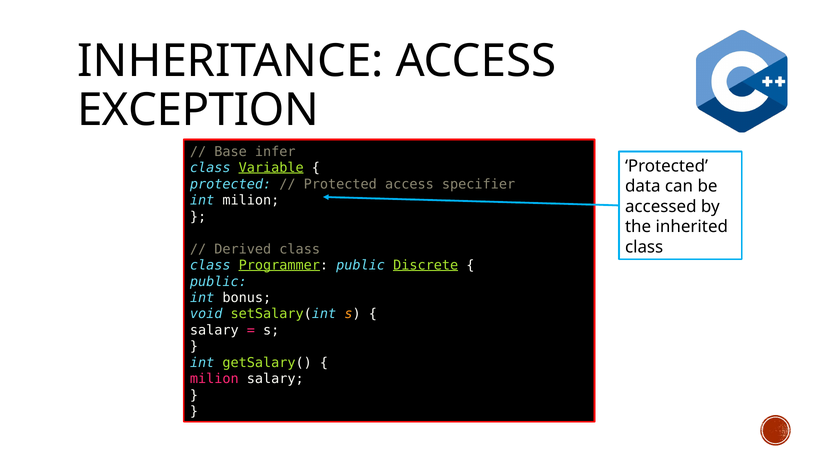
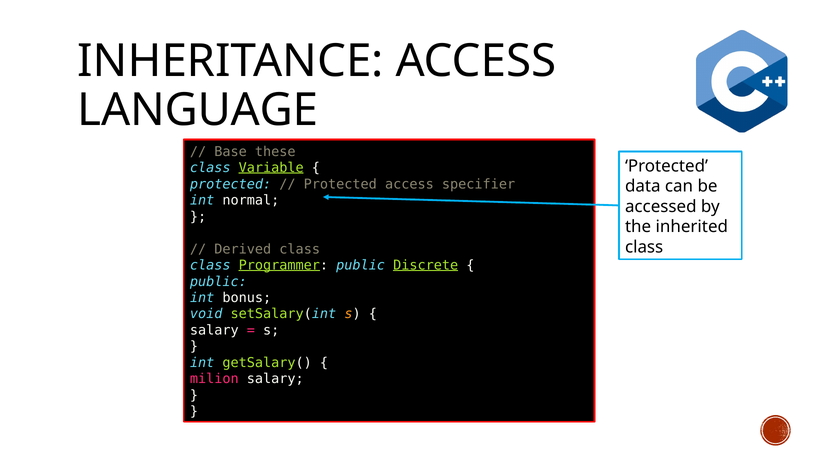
EXCEPTION: EXCEPTION -> LANGUAGE
infer: infer -> these
int milion: milion -> normal
